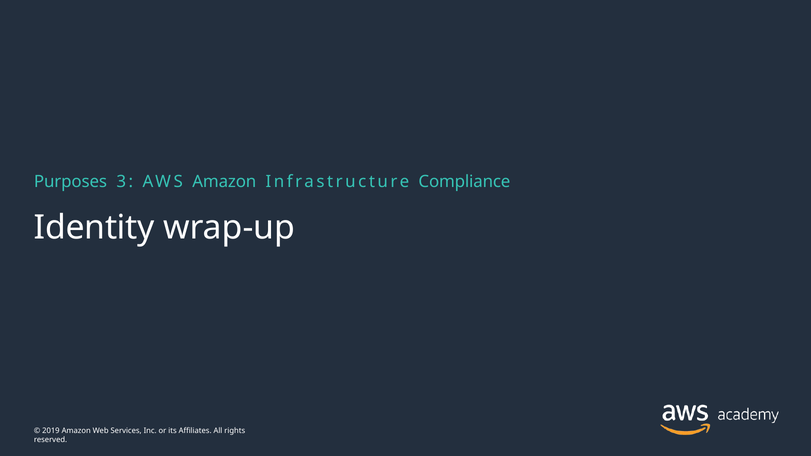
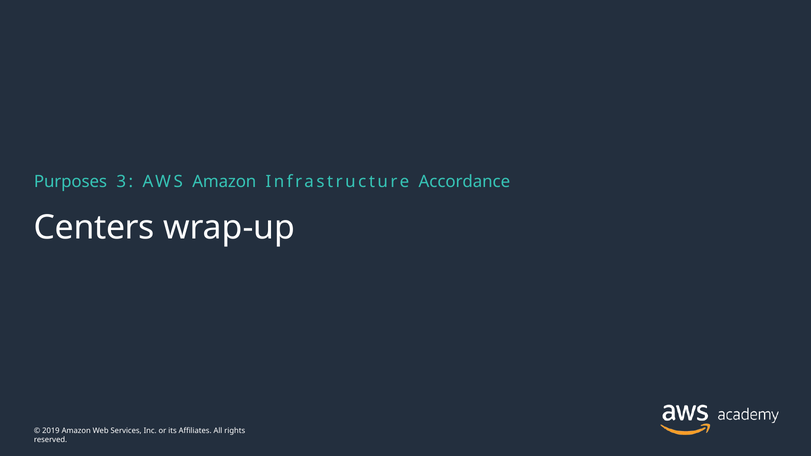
Compliance: Compliance -> Accordance
Identity: Identity -> Centers
